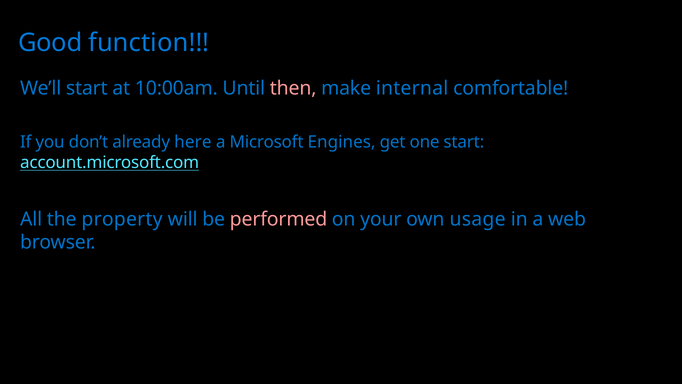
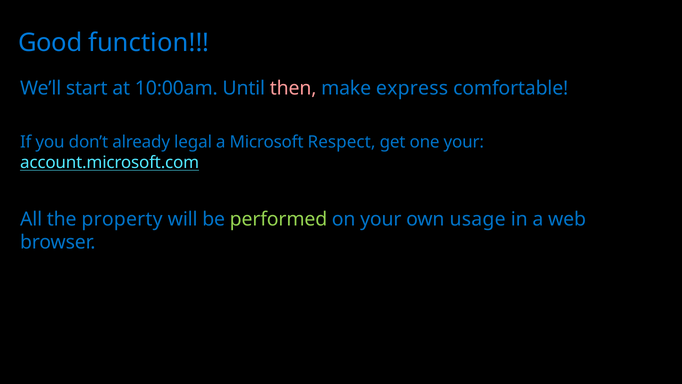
internal: internal -> express
here: here -> legal
Engines: Engines -> Respect
one start: start -> your
performed colour: pink -> light green
